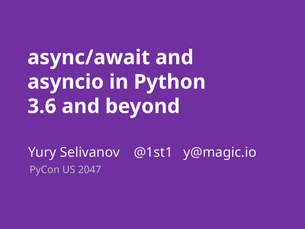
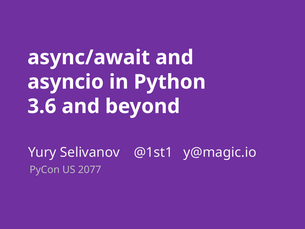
2047: 2047 -> 2077
